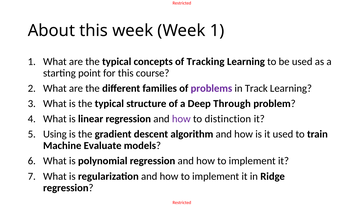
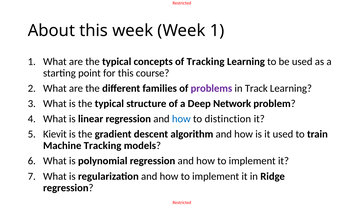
Through: Through -> Network
how at (181, 119) colour: purple -> blue
Using: Using -> Kievit
Machine Evaluate: Evaluate -> Tracking
